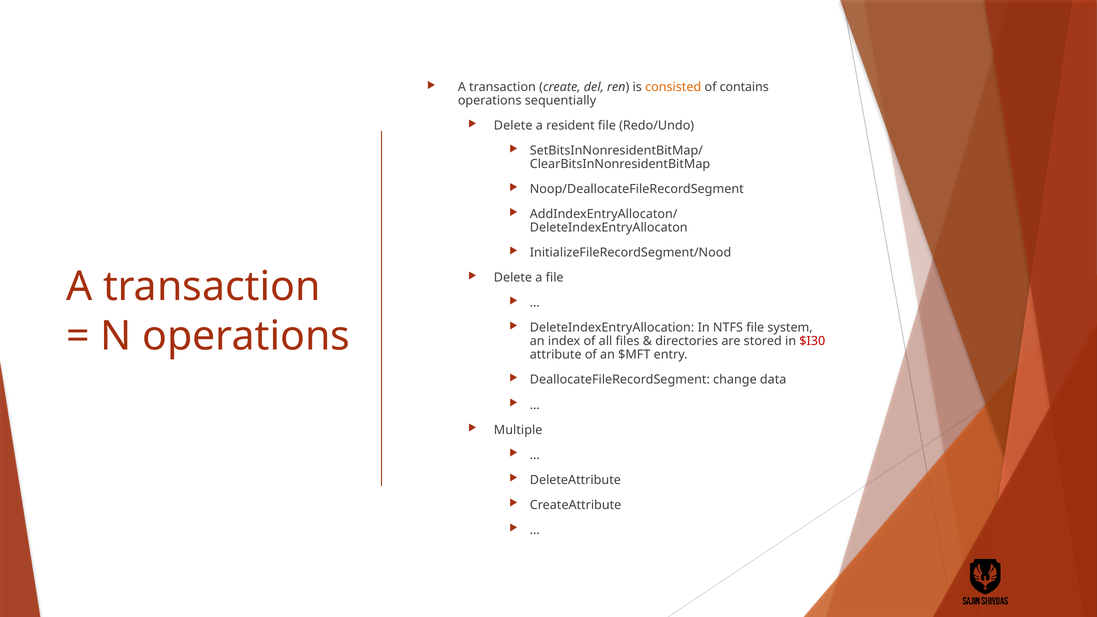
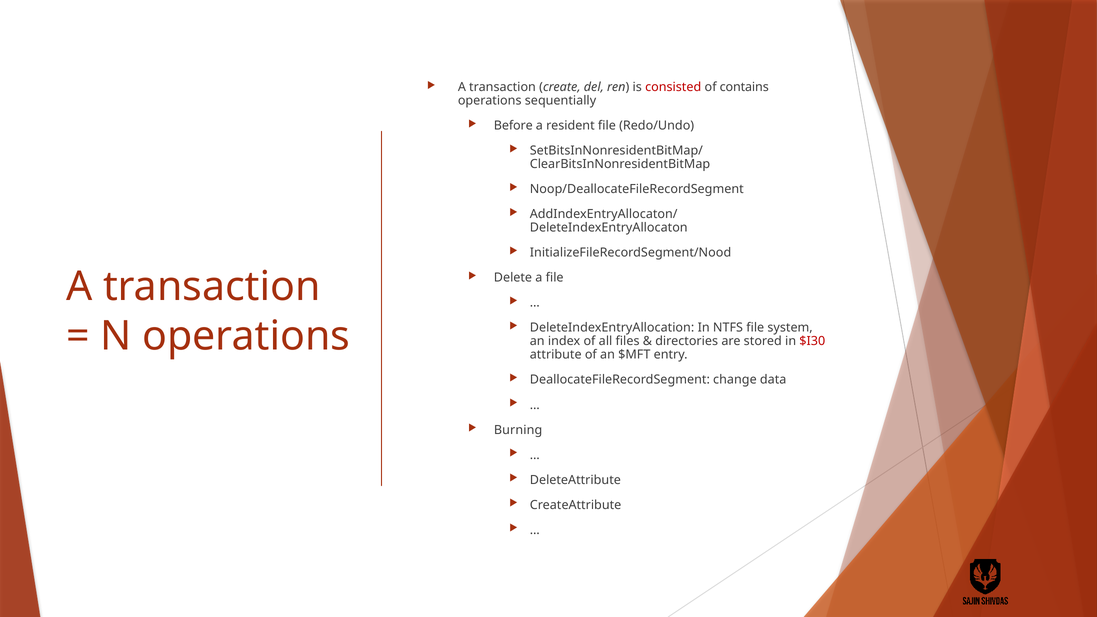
consisted colour: orange -> red
Delete at (513, 126): Delete -> Before
Multiple: Multiple -> Burning
